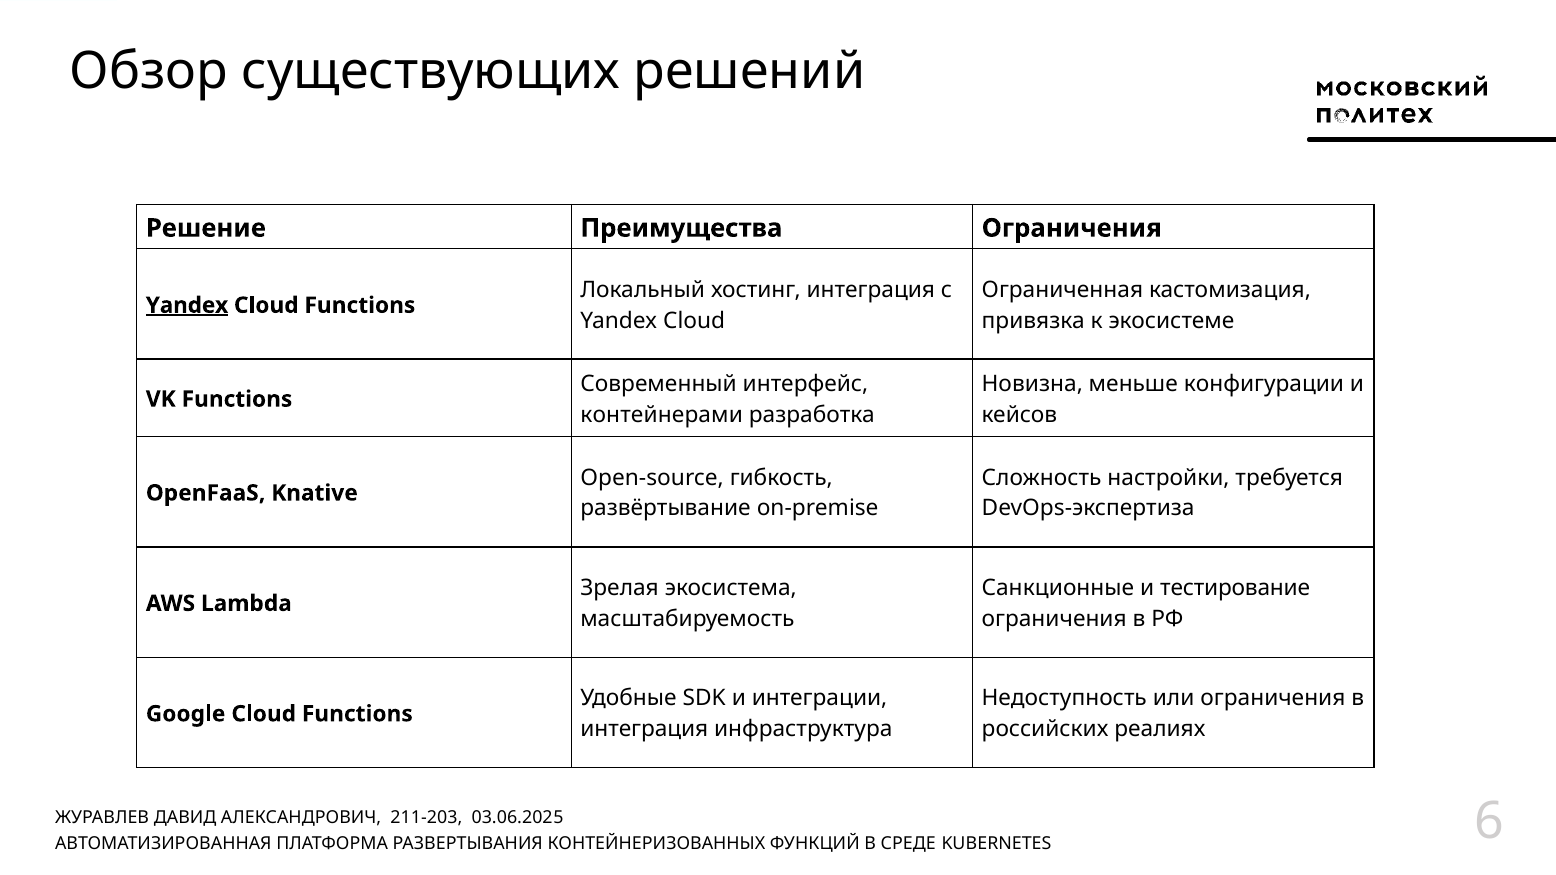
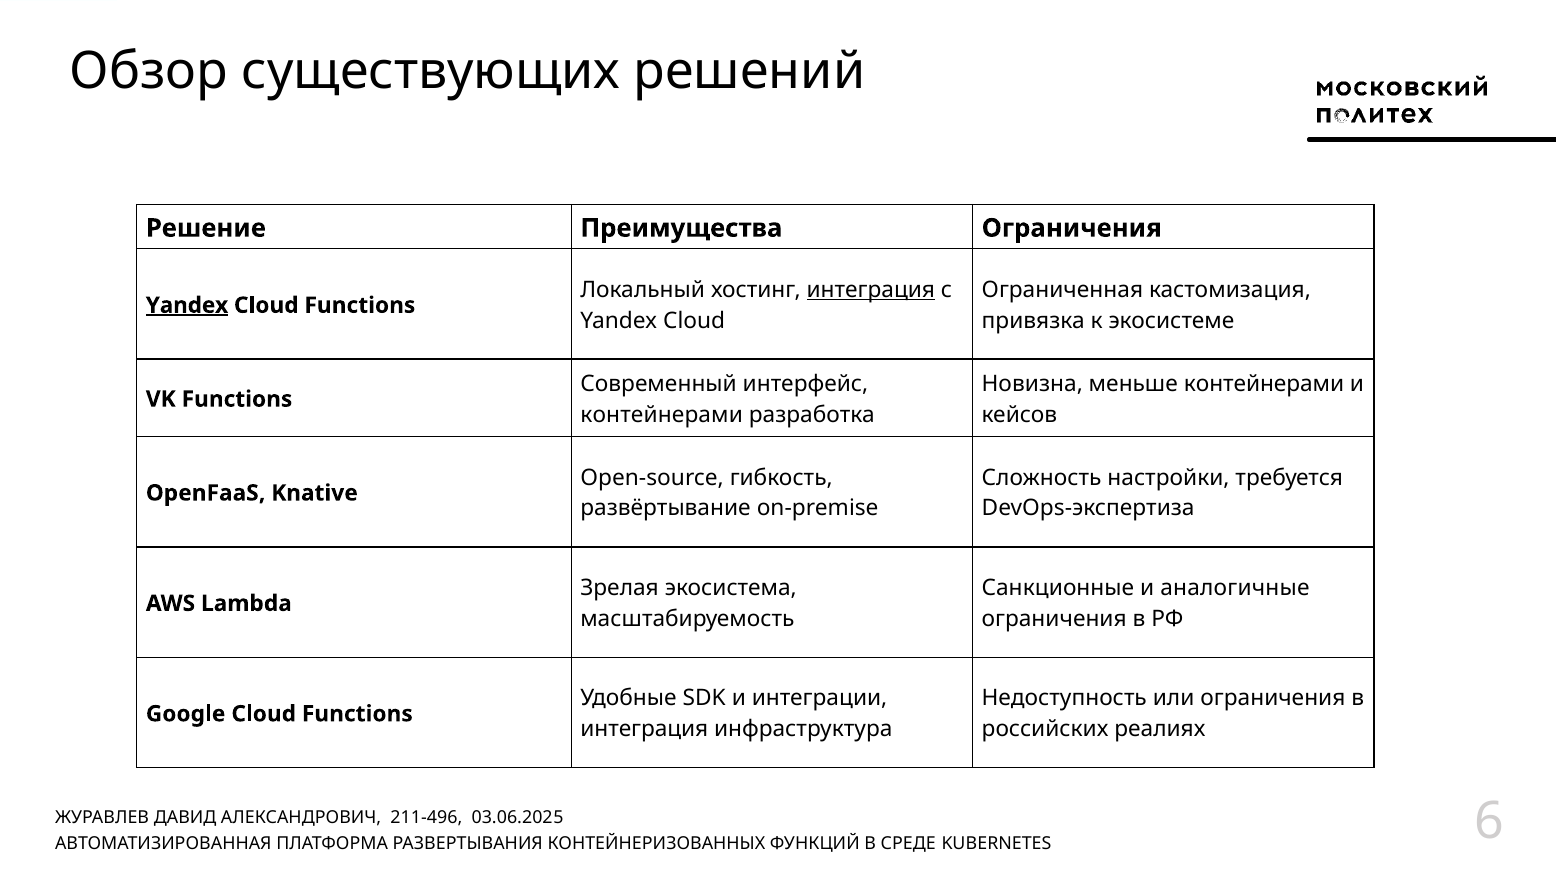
интеграция at (871, 290) underline: none -> present
меньше конфигурации: конфигурации -> контейнерами
тестирование: тестирование -> аналогичные
211-203: 211-203 -> 211-496
